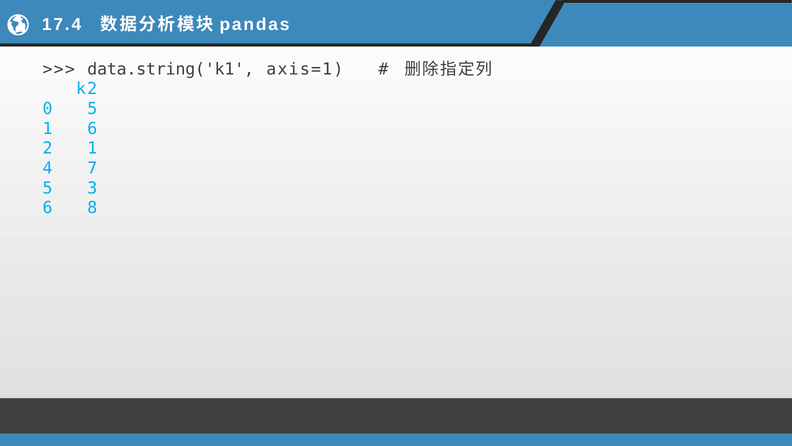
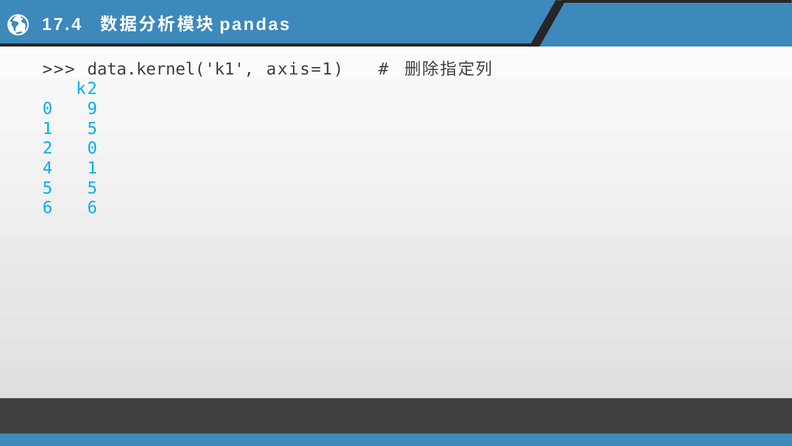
data.string('k1: data.string('k1 -> data.kernel('k1
0 5: 5 -> 9
6 at (92, 128): 6 -> 5
2 1: 1 -> 0
4 7: 7 -> 1
5 3: 3 -> 5
6 8: 8 -> 6
